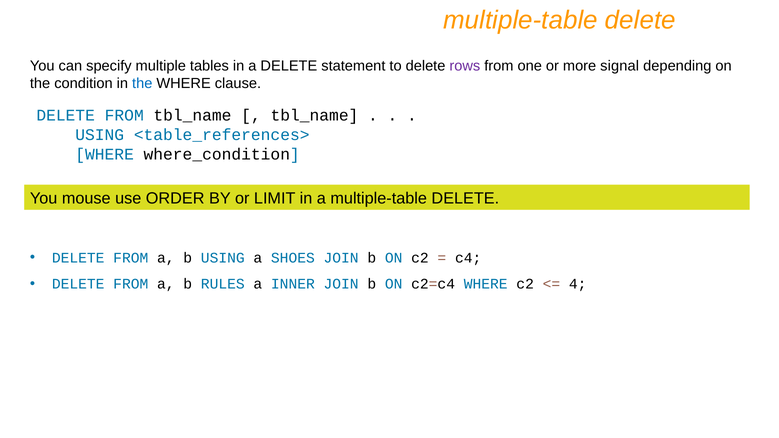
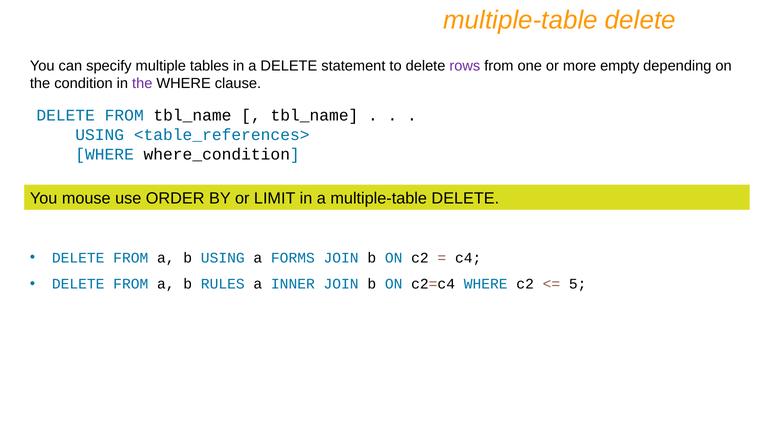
signal: signal -> empty
the at (142, 84) colour: blue -> purple
SHOES: SHOES -> FORMS
4: 4 -> 5
